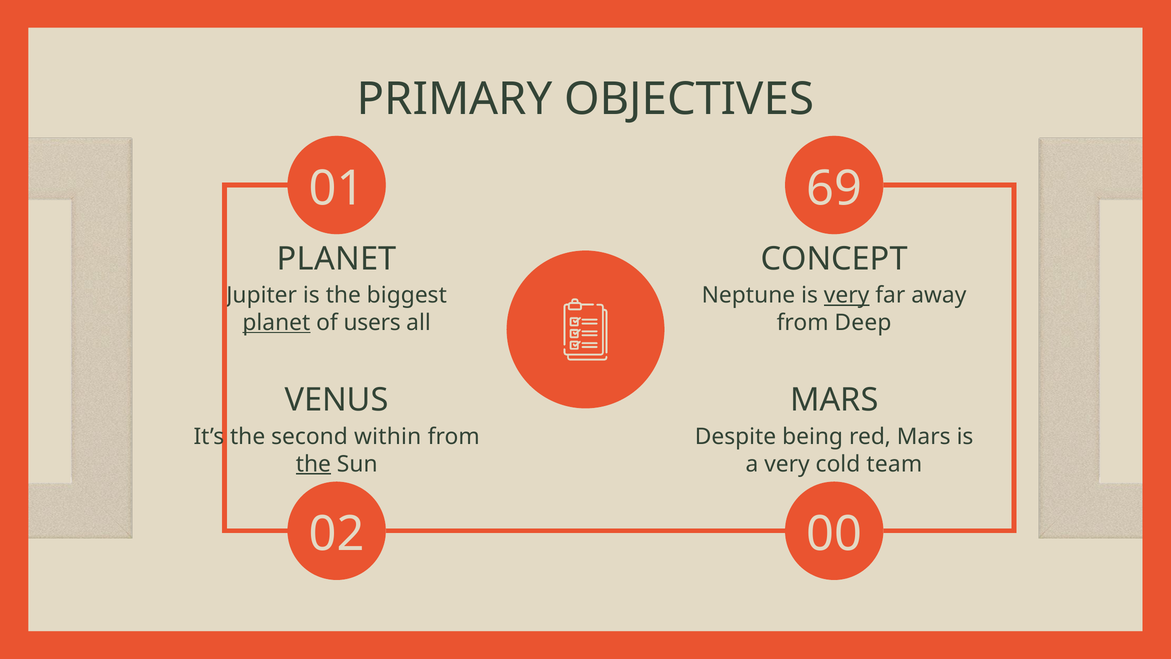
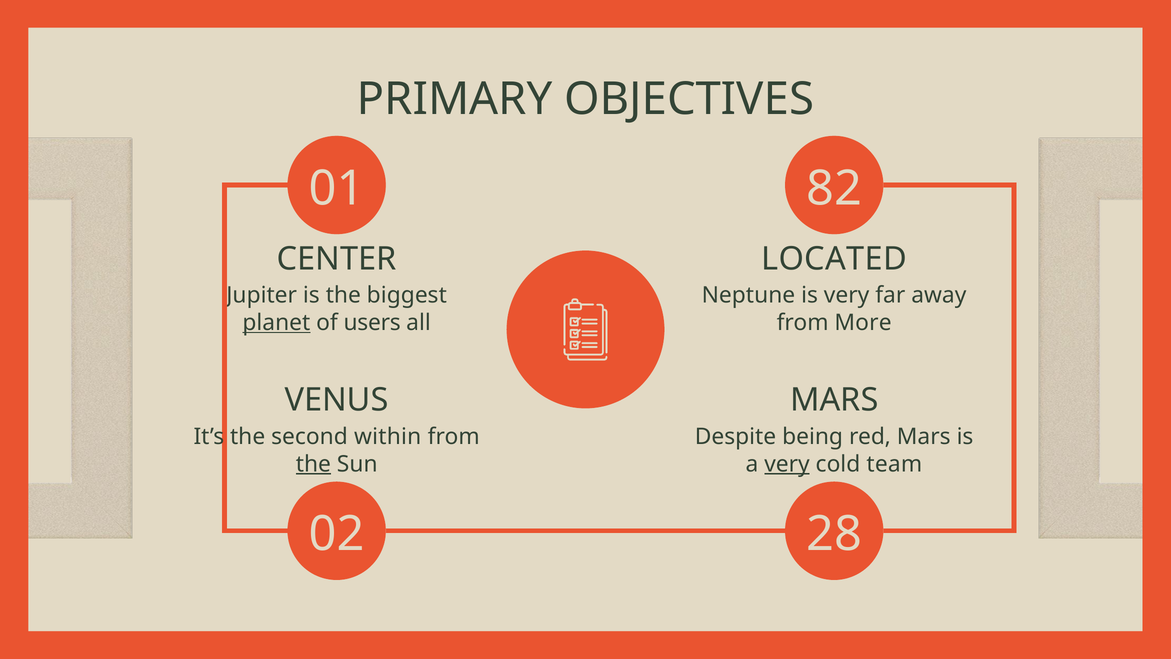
69: 69 -> 82
PLANET at (337, 259): PLANET -> CENTER
CONCEPT: CONCEPT -> LOCATED
very at (847, 295) underline: present -> none
Deep: Deep -> More
very at (787, 464) underline: none -> present
00: 00 -> 28
